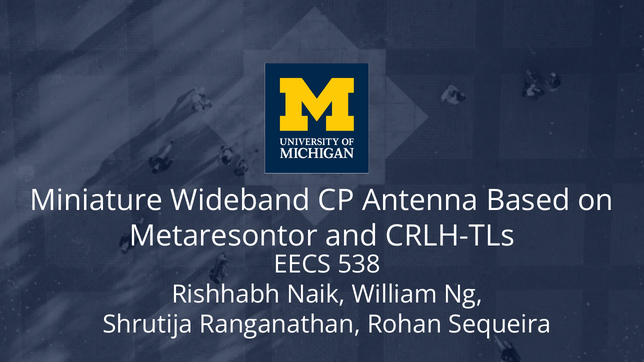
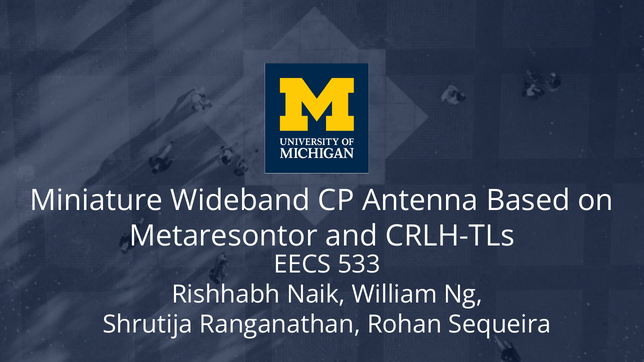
538: 538 -> 533
